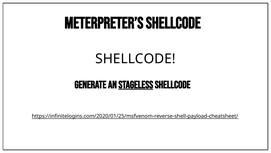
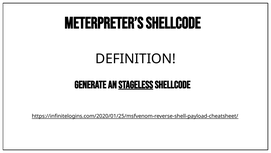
SHELLCODE at (135, 59): SHELLCODE -> DEFINITION
